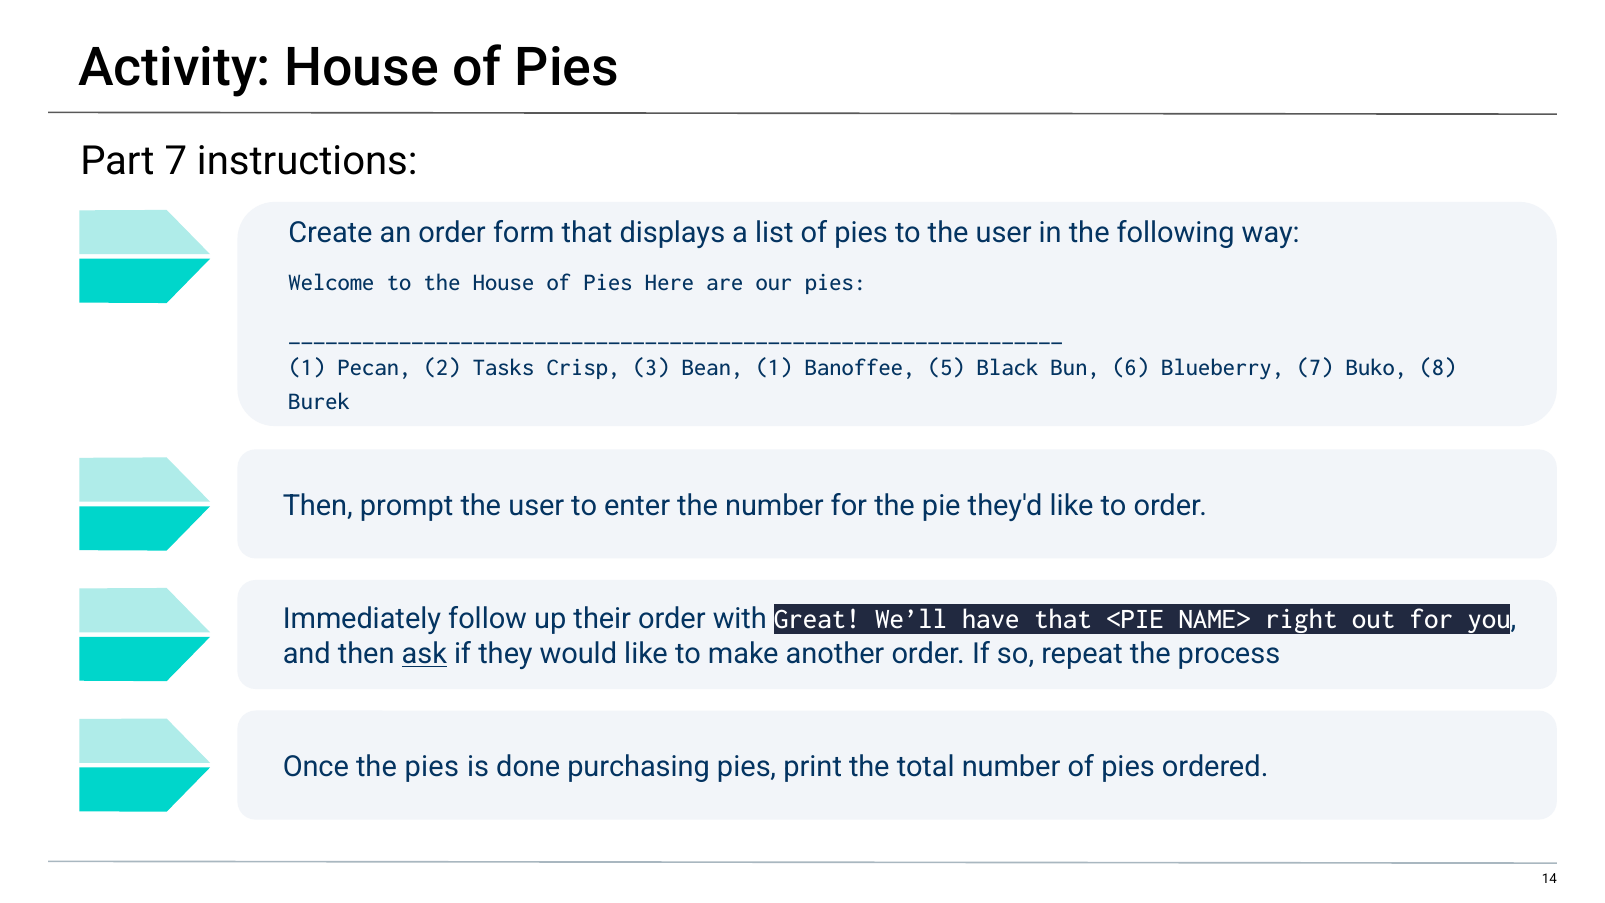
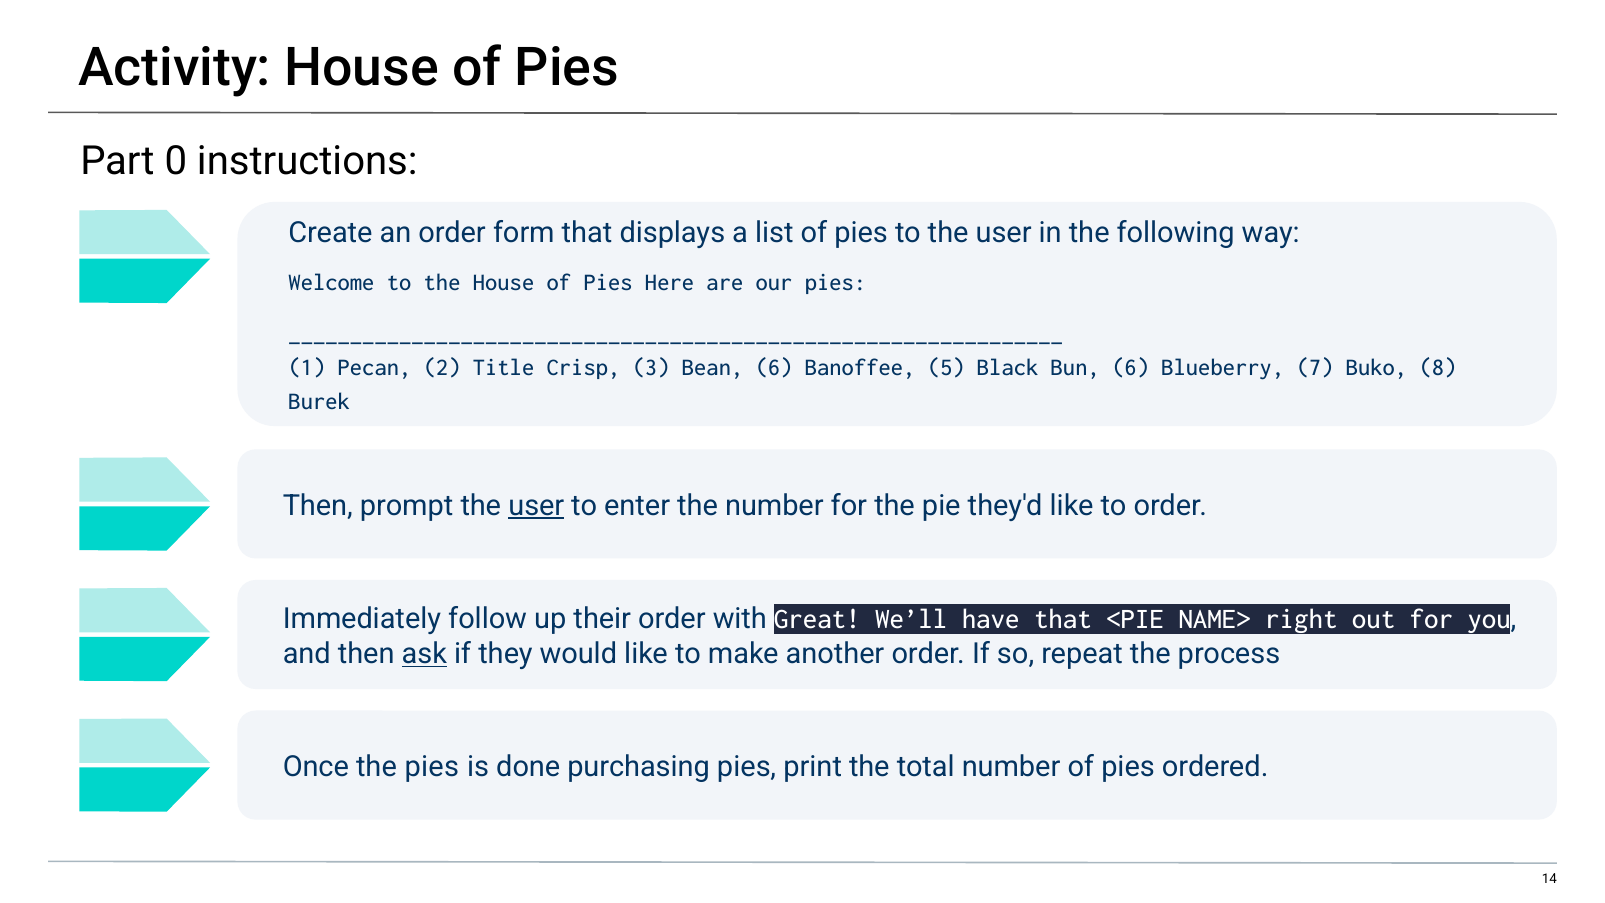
Part 7: 7 -> 0
Tasks: Tasks -> Title
Bean 1: 1 -> 6
user at (536, 506) underline: none -> present
